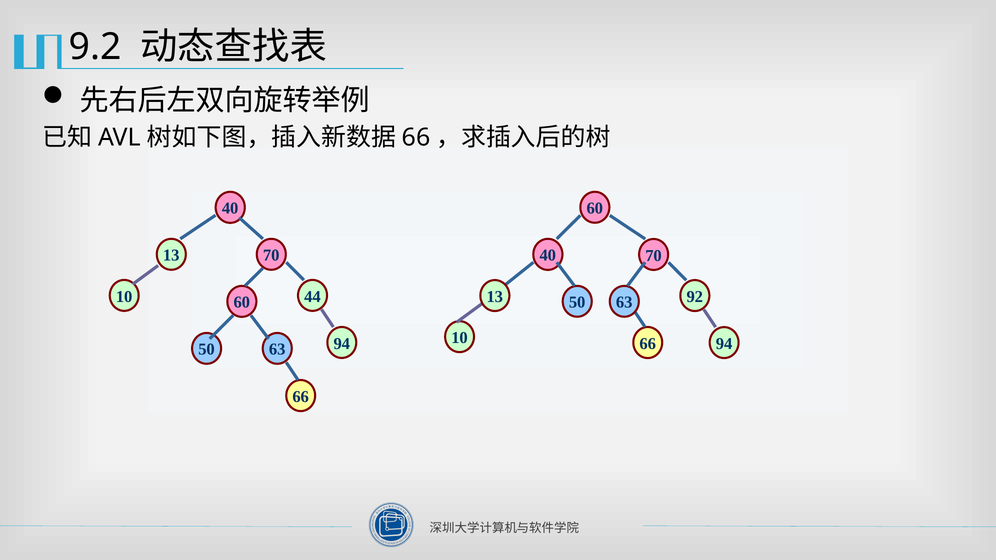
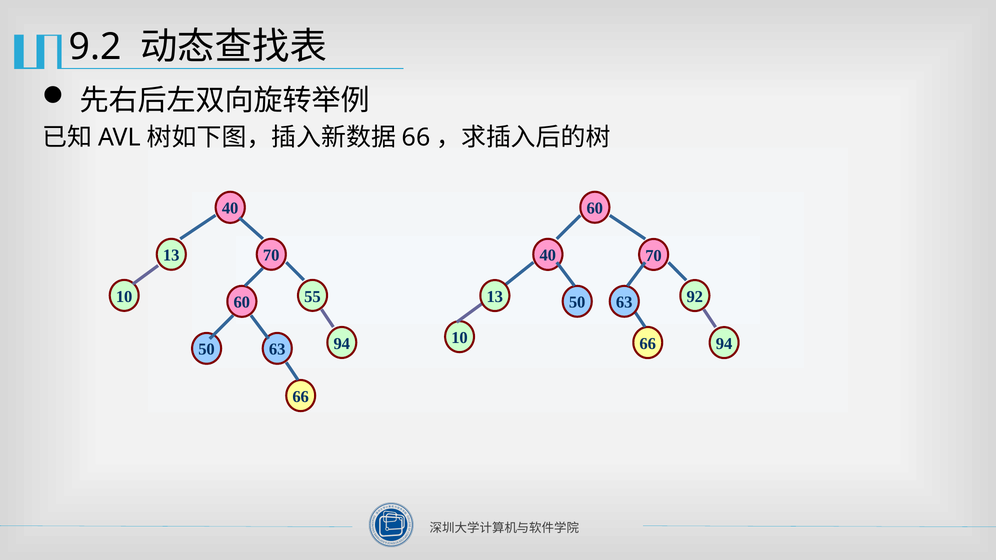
44: 44 -> 55
